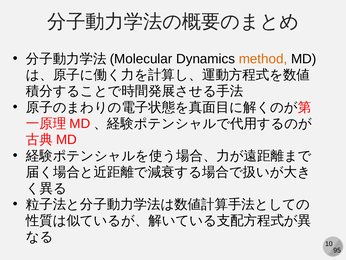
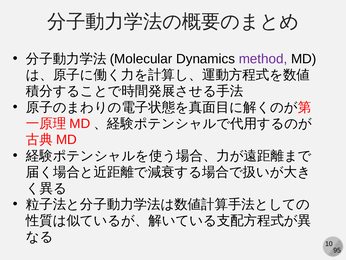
method colour: orange -> purple
